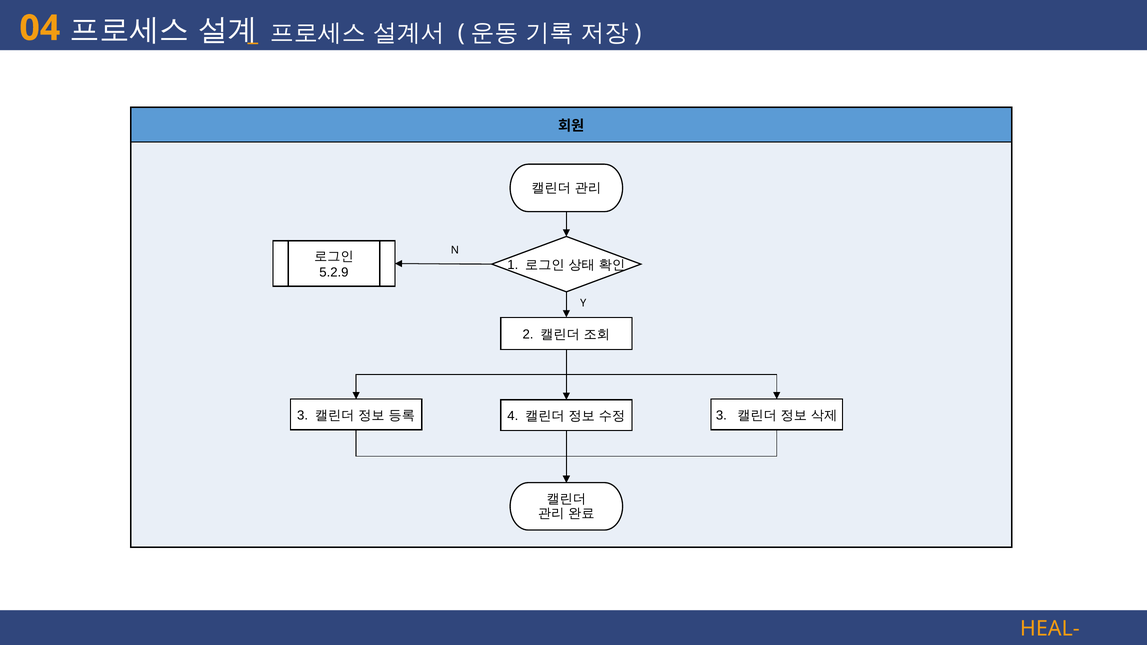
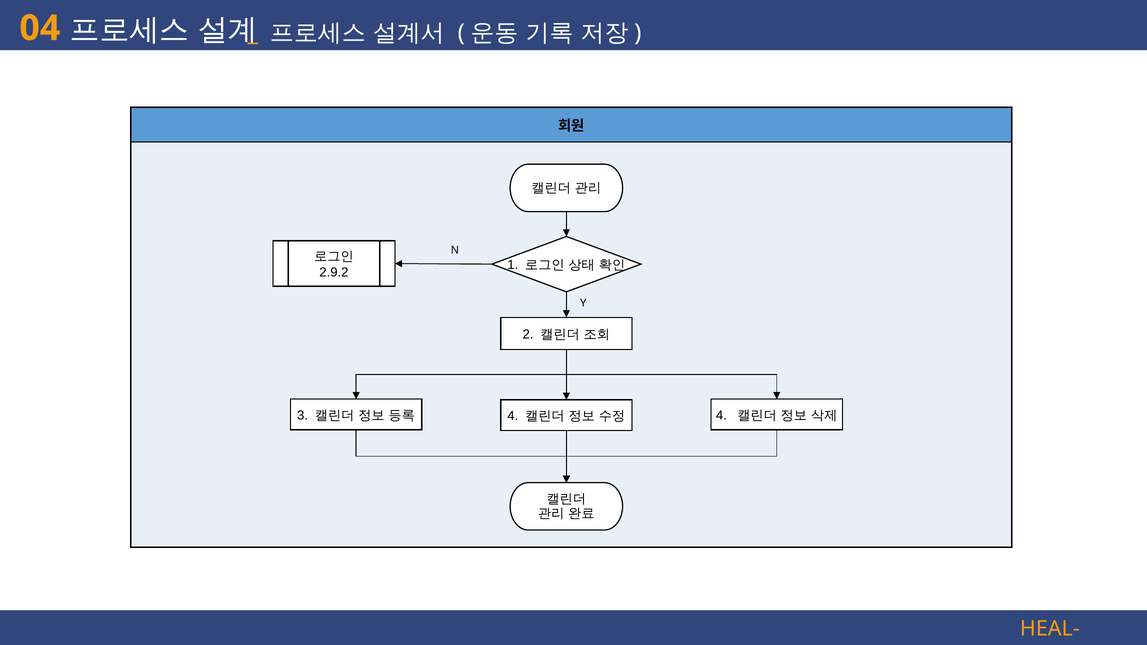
5.2.9: 5.2.9 -> 2.9.2
3 at (721, 415): 3 -> 4
